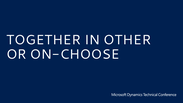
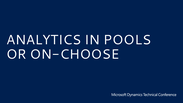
TOGETHER: TOGETHER -> ANALYTICS
OTHER: OTHER -> POOLS
